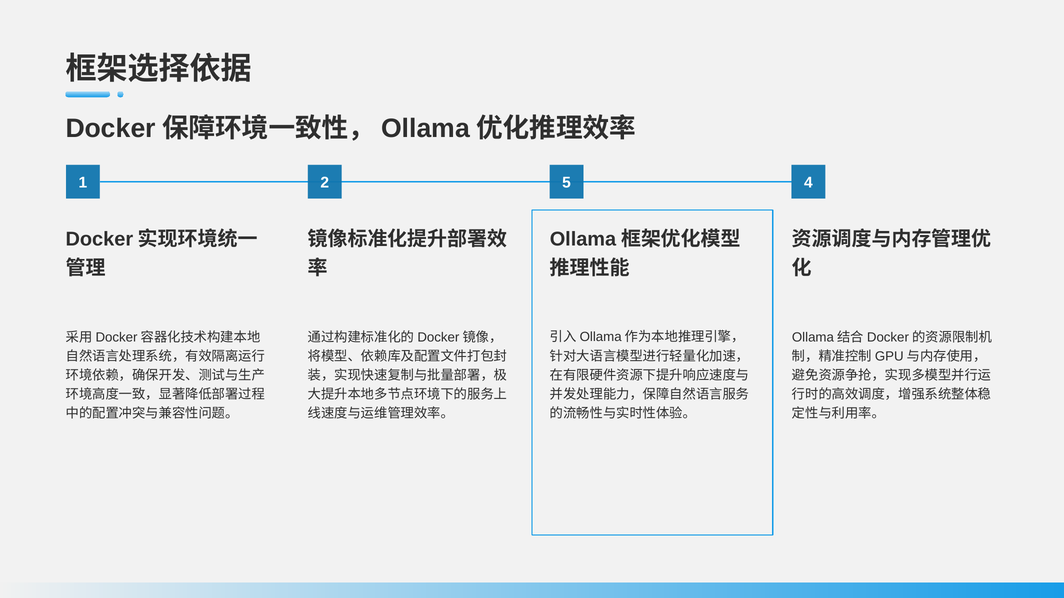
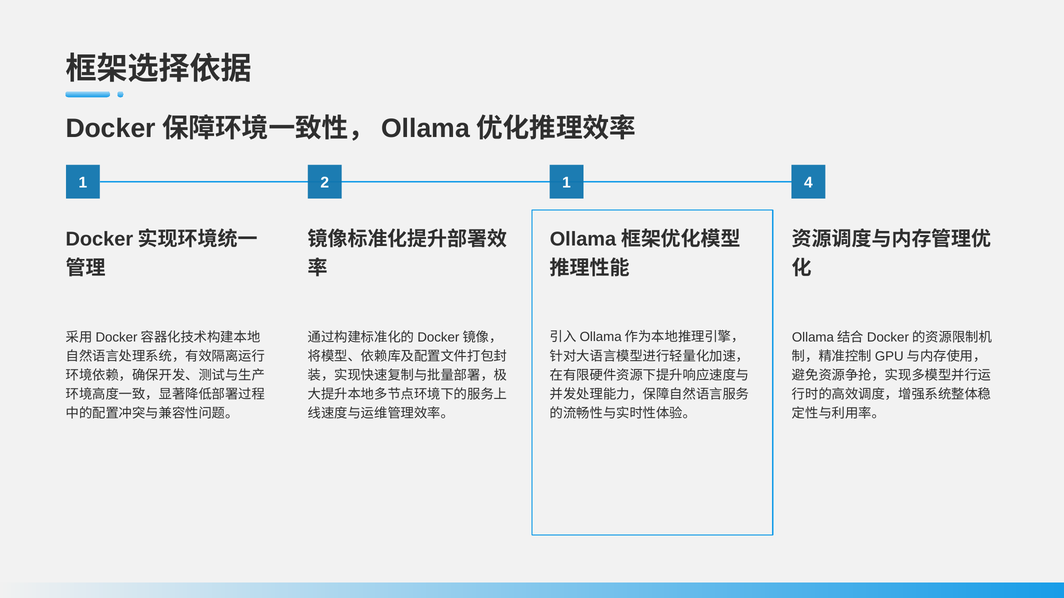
2 5: 5 -> 1
